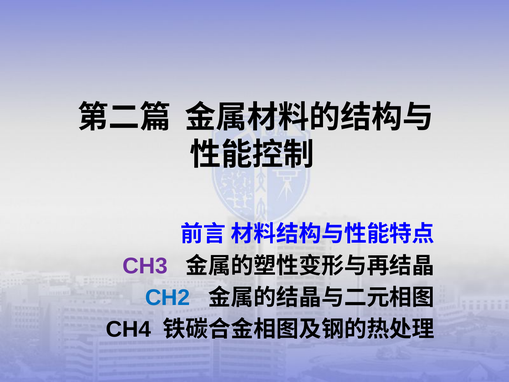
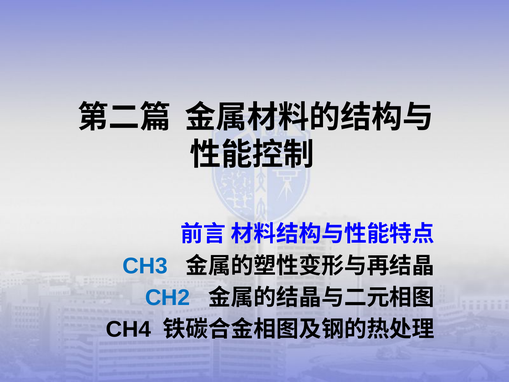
CH3 colour: purple -> blue
